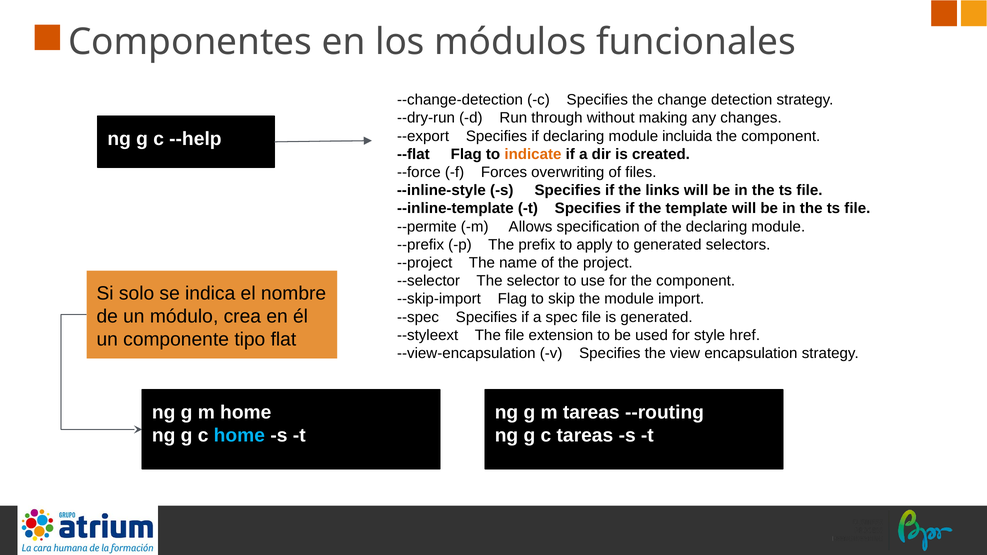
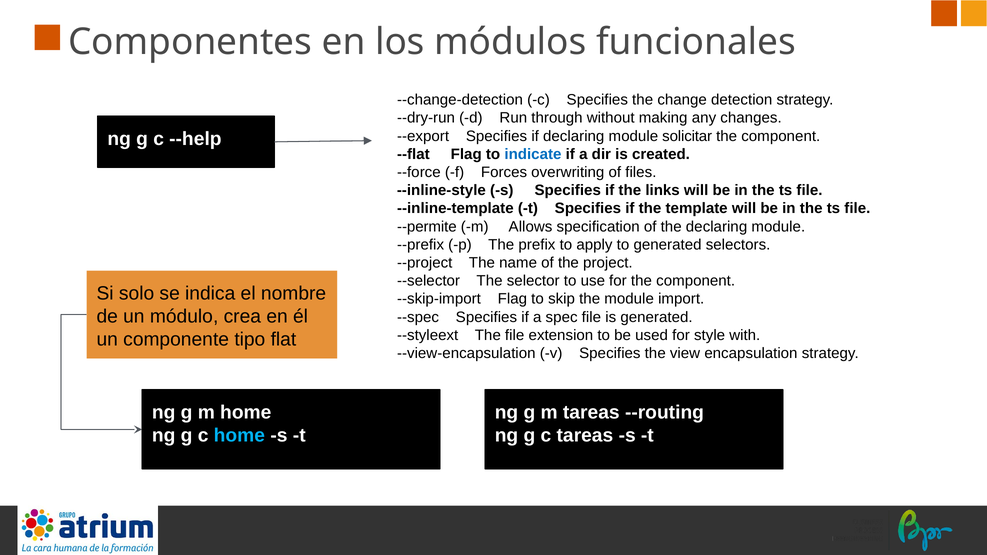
incluida: incluida -> solicitar
indicate colour: orange -> blue
href: href -> with
